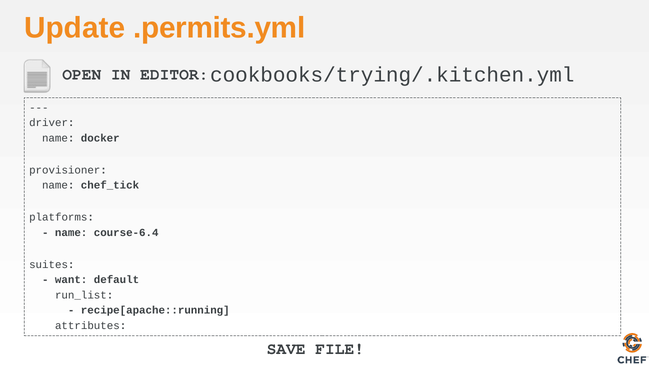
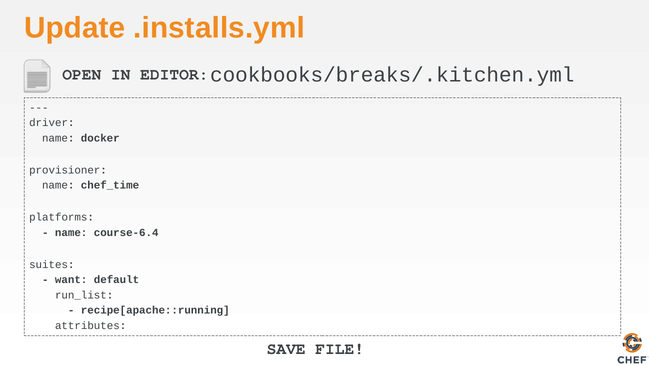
.permits.yml: .permits.yml -> .installs.yml
cookbooks/trying/.kitchen.yml: cookbooks/trying/.kitchen.yml -> cookbooks/breaks/.kitchen.yml
chef_tick: chef_tick -> chef_time
